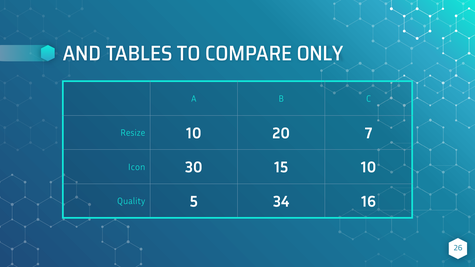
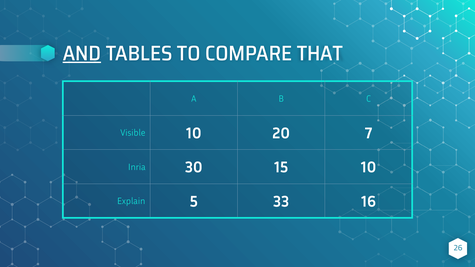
AND underline: none -> present
ONLY: ONLY -> THAT
Resize: Resize -> Visible
Icon: Icon -> Inria
Quality: Quality -> Explain
34: 34 -> 33
